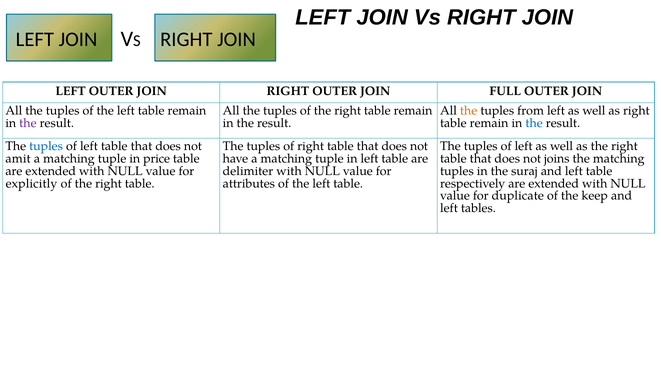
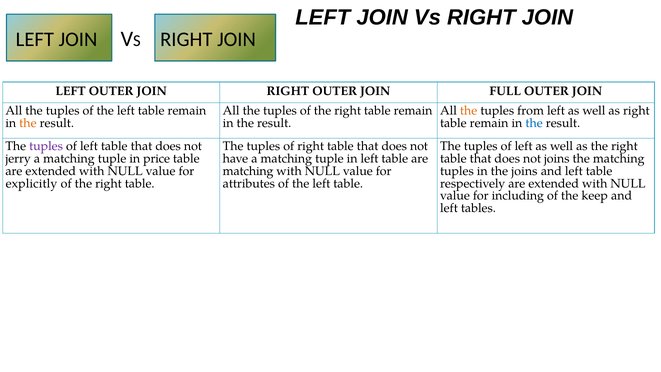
the at (28, 123) colour: purple -> orange
tuples at (46, 146) colour: blue -> purple
amit: amit -> jerry
delimiter at (248, 171): delimiter -> matching
the suraj: suraj -> joins
duplicate: duplicate -> including
